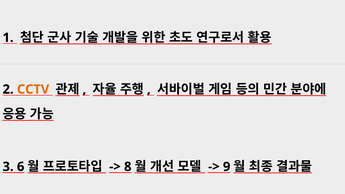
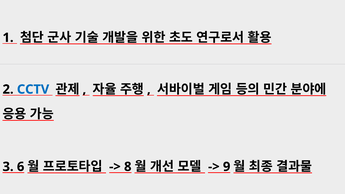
CCTV colour: orange -> blue
